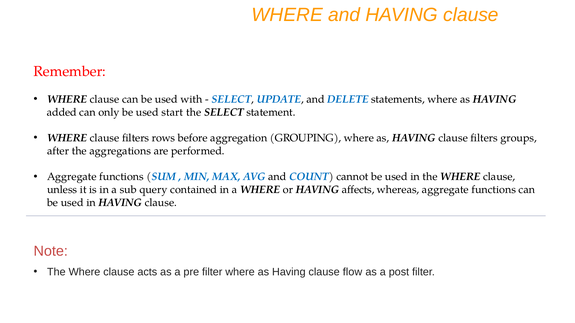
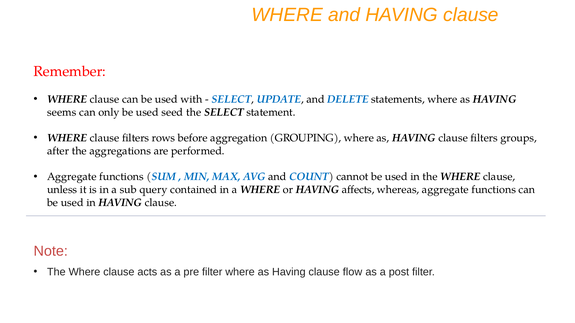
added: added -> seems
start: start -> seed
